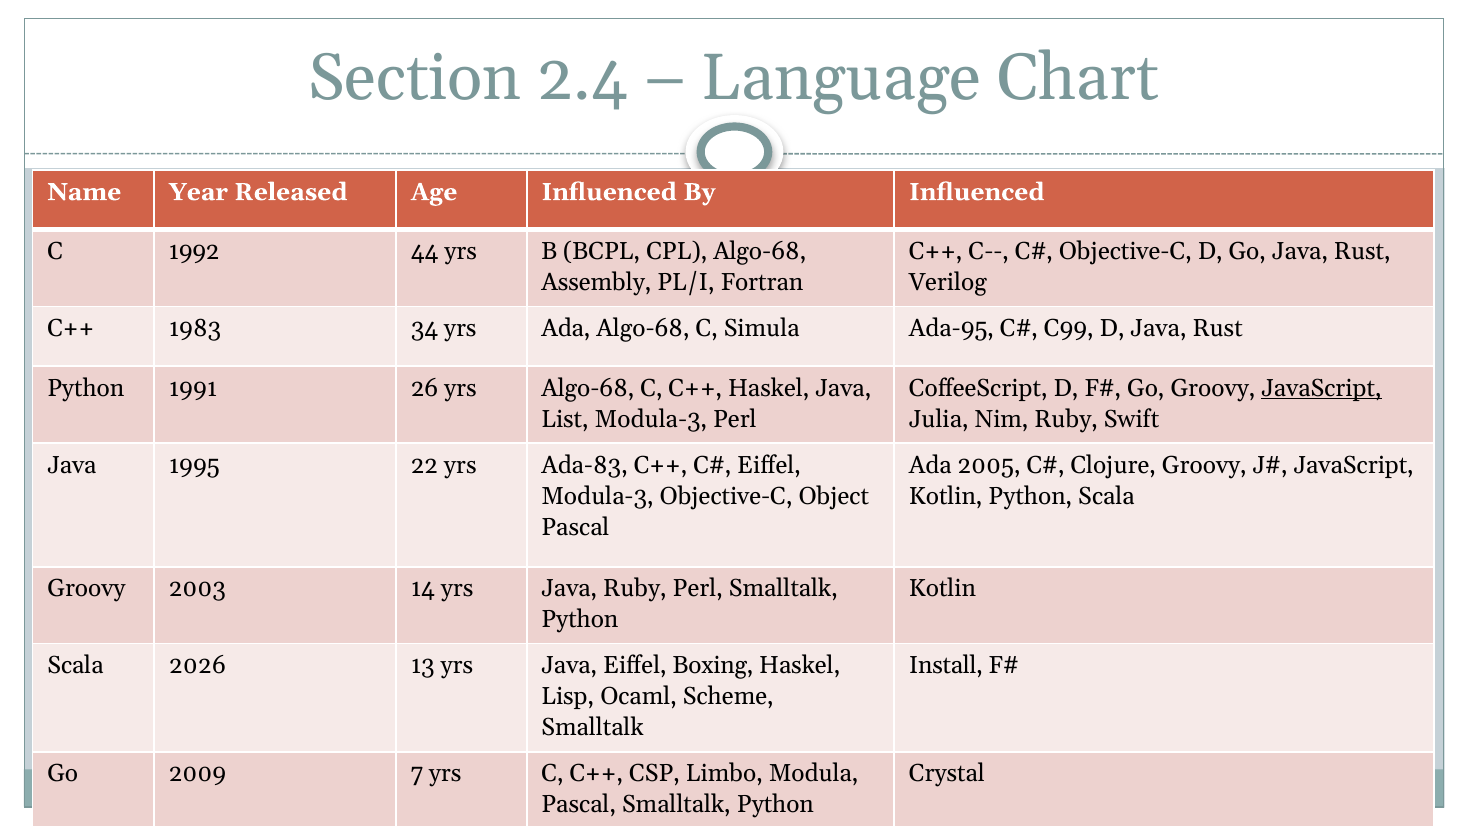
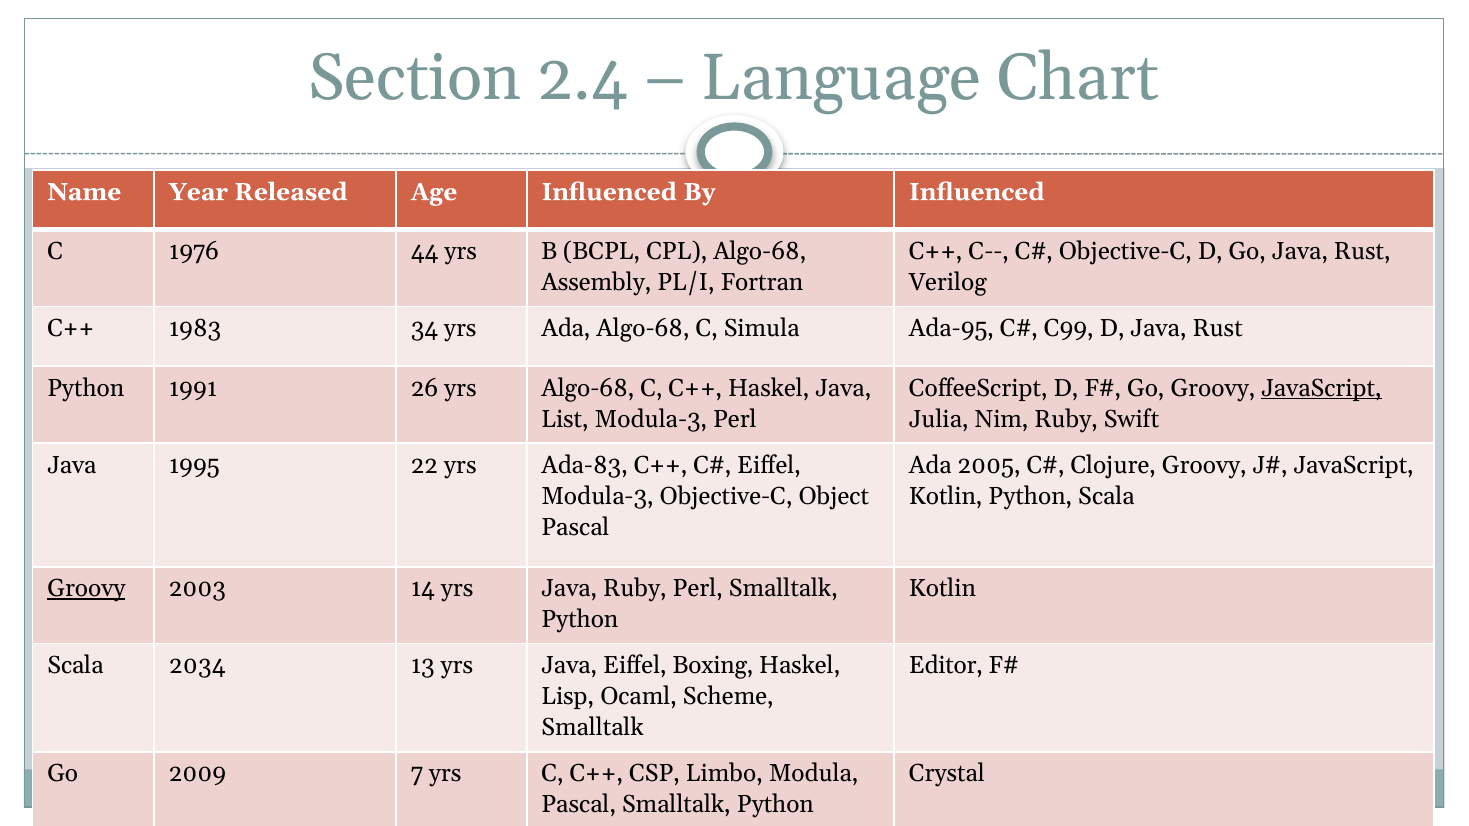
1992: 1992 -> 1976
Groovy at (86, 589) underline: none -> present
2026: 2026 -> 2034
Install: Install -> Editor
